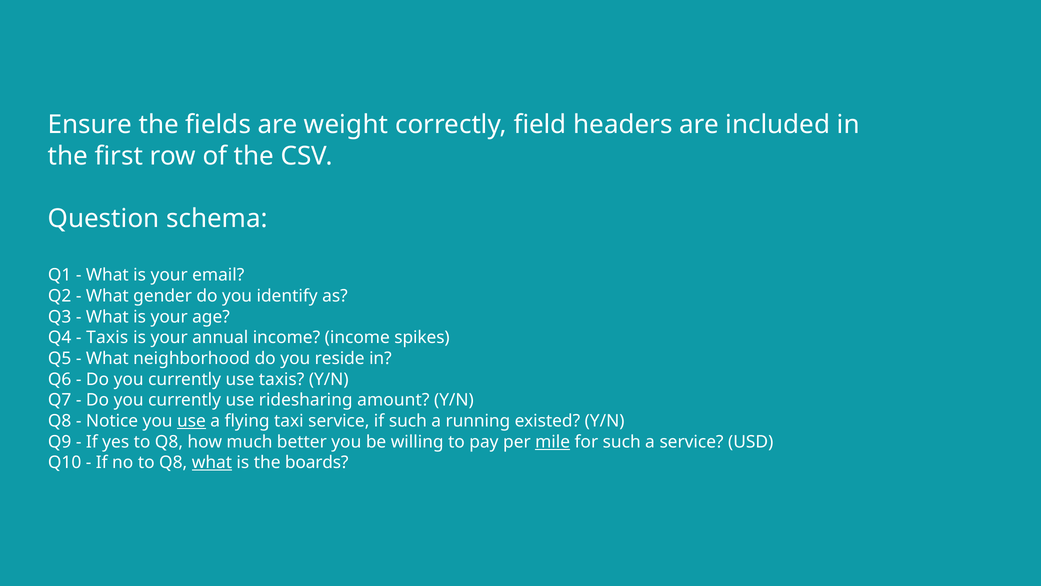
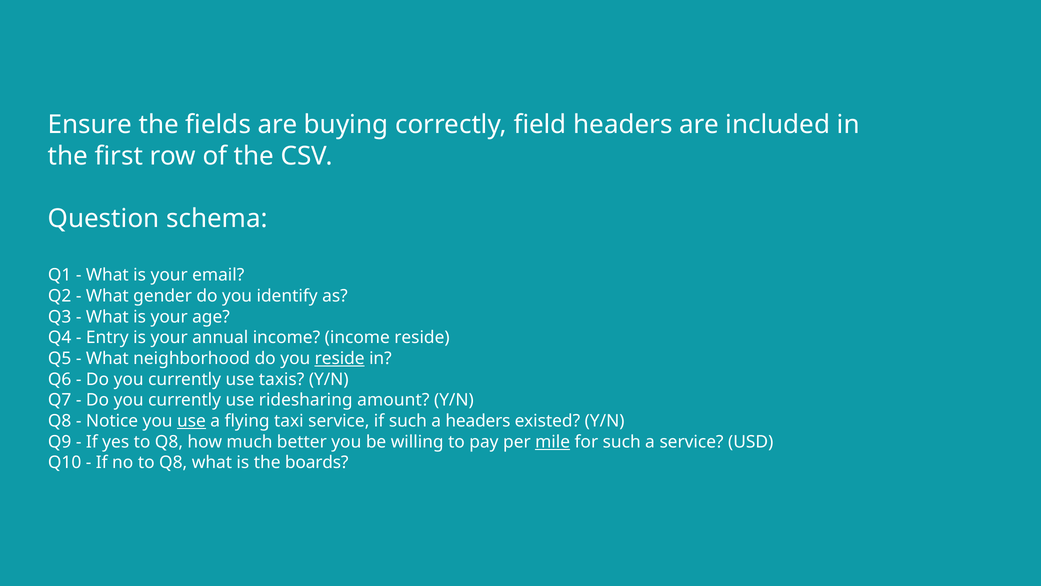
weight: weight -> buying
Taxis at (107, 337): Taxis -> Entry
income spikes: spikes -> reside
reside at (340, 358) underline: none -> present
a running: running -> headers
what at (212, 462) underline: present -> none
